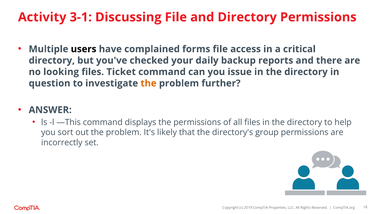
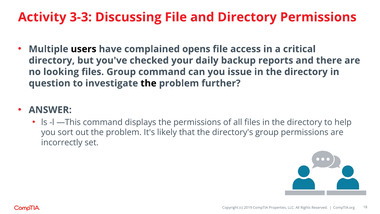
3-1: 3-1 -> 3-3
forms: forms -> opens
files Ticket: Ticket -> Group
the at (148, 83) colour: orange -> black
